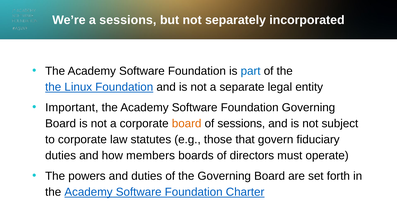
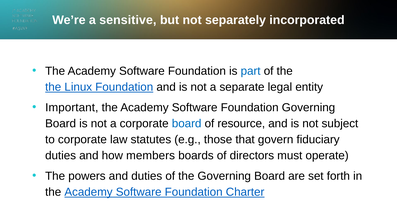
a sessions: sessions -> sensitive
board at (187, 123) colour: orange -> blue
of sessions: sessions -> resource
